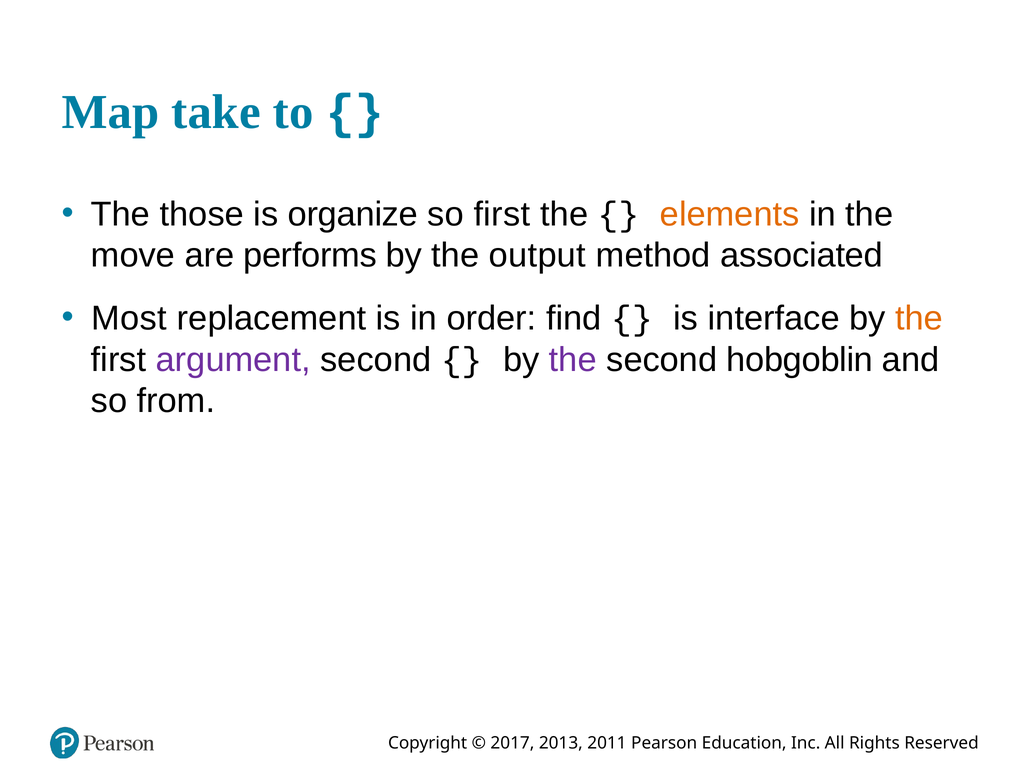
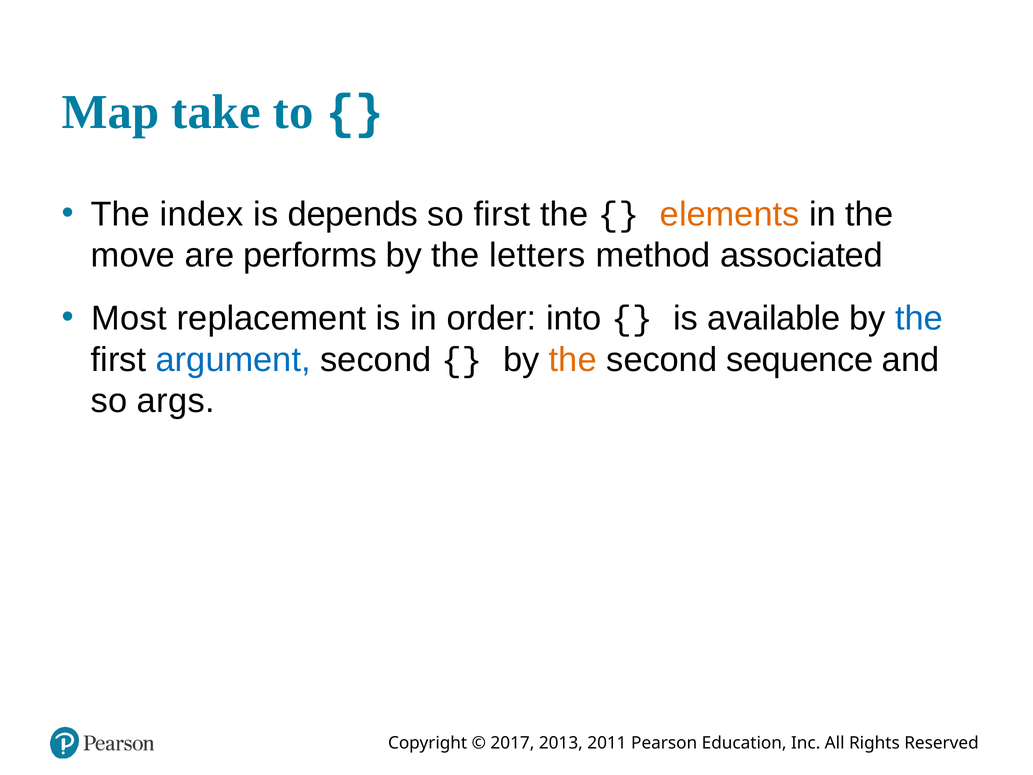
those: those -> index
organize: organize -> depends
output: output -> letters
find: find -> into
interface: interface -> available
the at (919, 318) colour: orange -> blue
argument colour: purple -> blue
the at (573, 360) colour: purple -> orange
hobgoblin: hobgoblin -> sequence
from: from -> args
